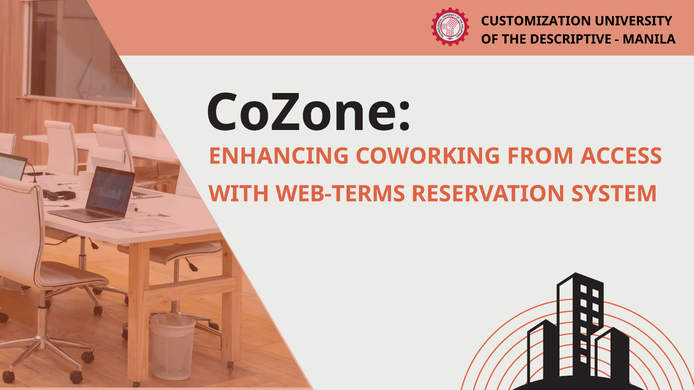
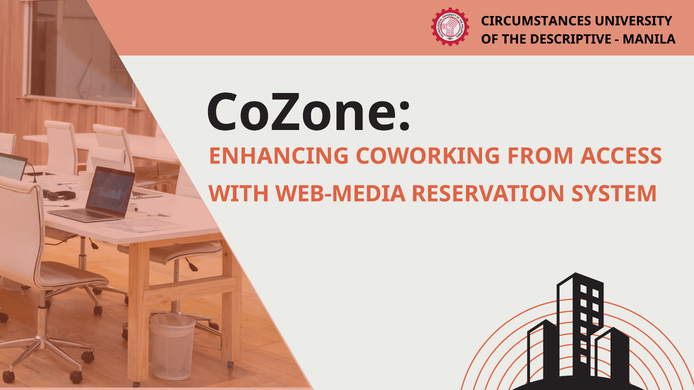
CUSTOMIZATION: CUSTOMIZATION -> CIRCUMSTANCES
WEB-TERMS: WEB-TERMS -> WEB-MEDIA
